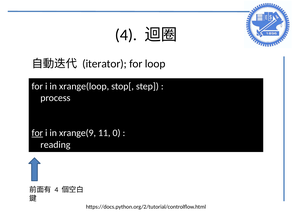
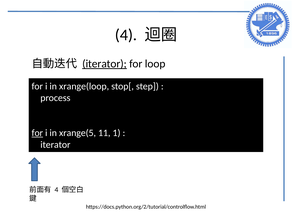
iterator at (105, 64) underline: none -> present
xrange(9: xrange(9 -> xrange(5
0: 0 -> 1
reading at (55, 145): reading -> iterator
